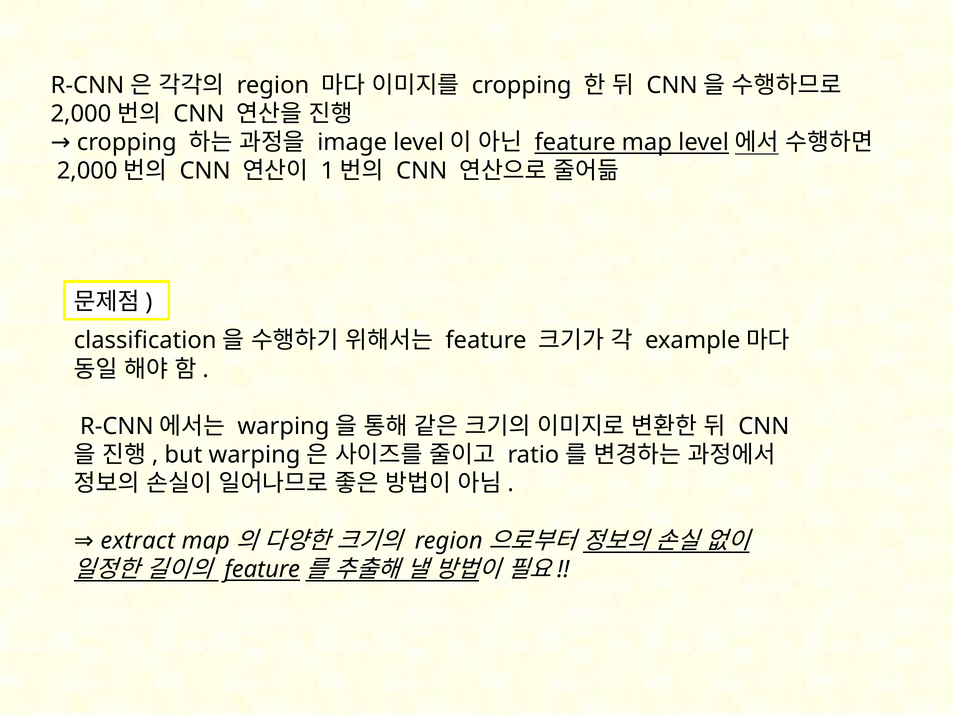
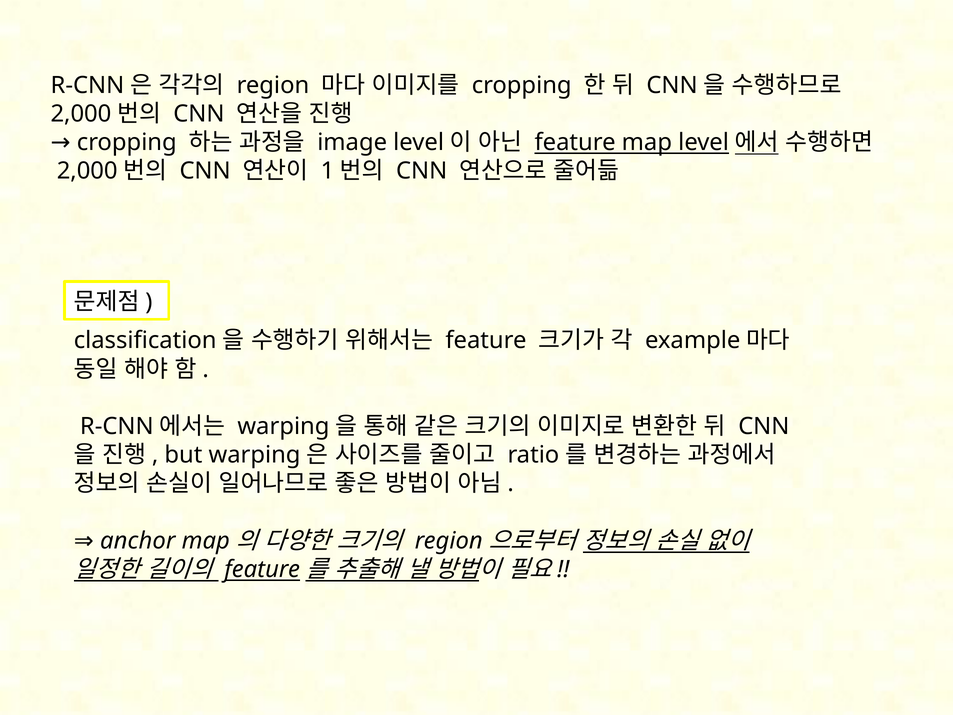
extract: extract -> anchor
